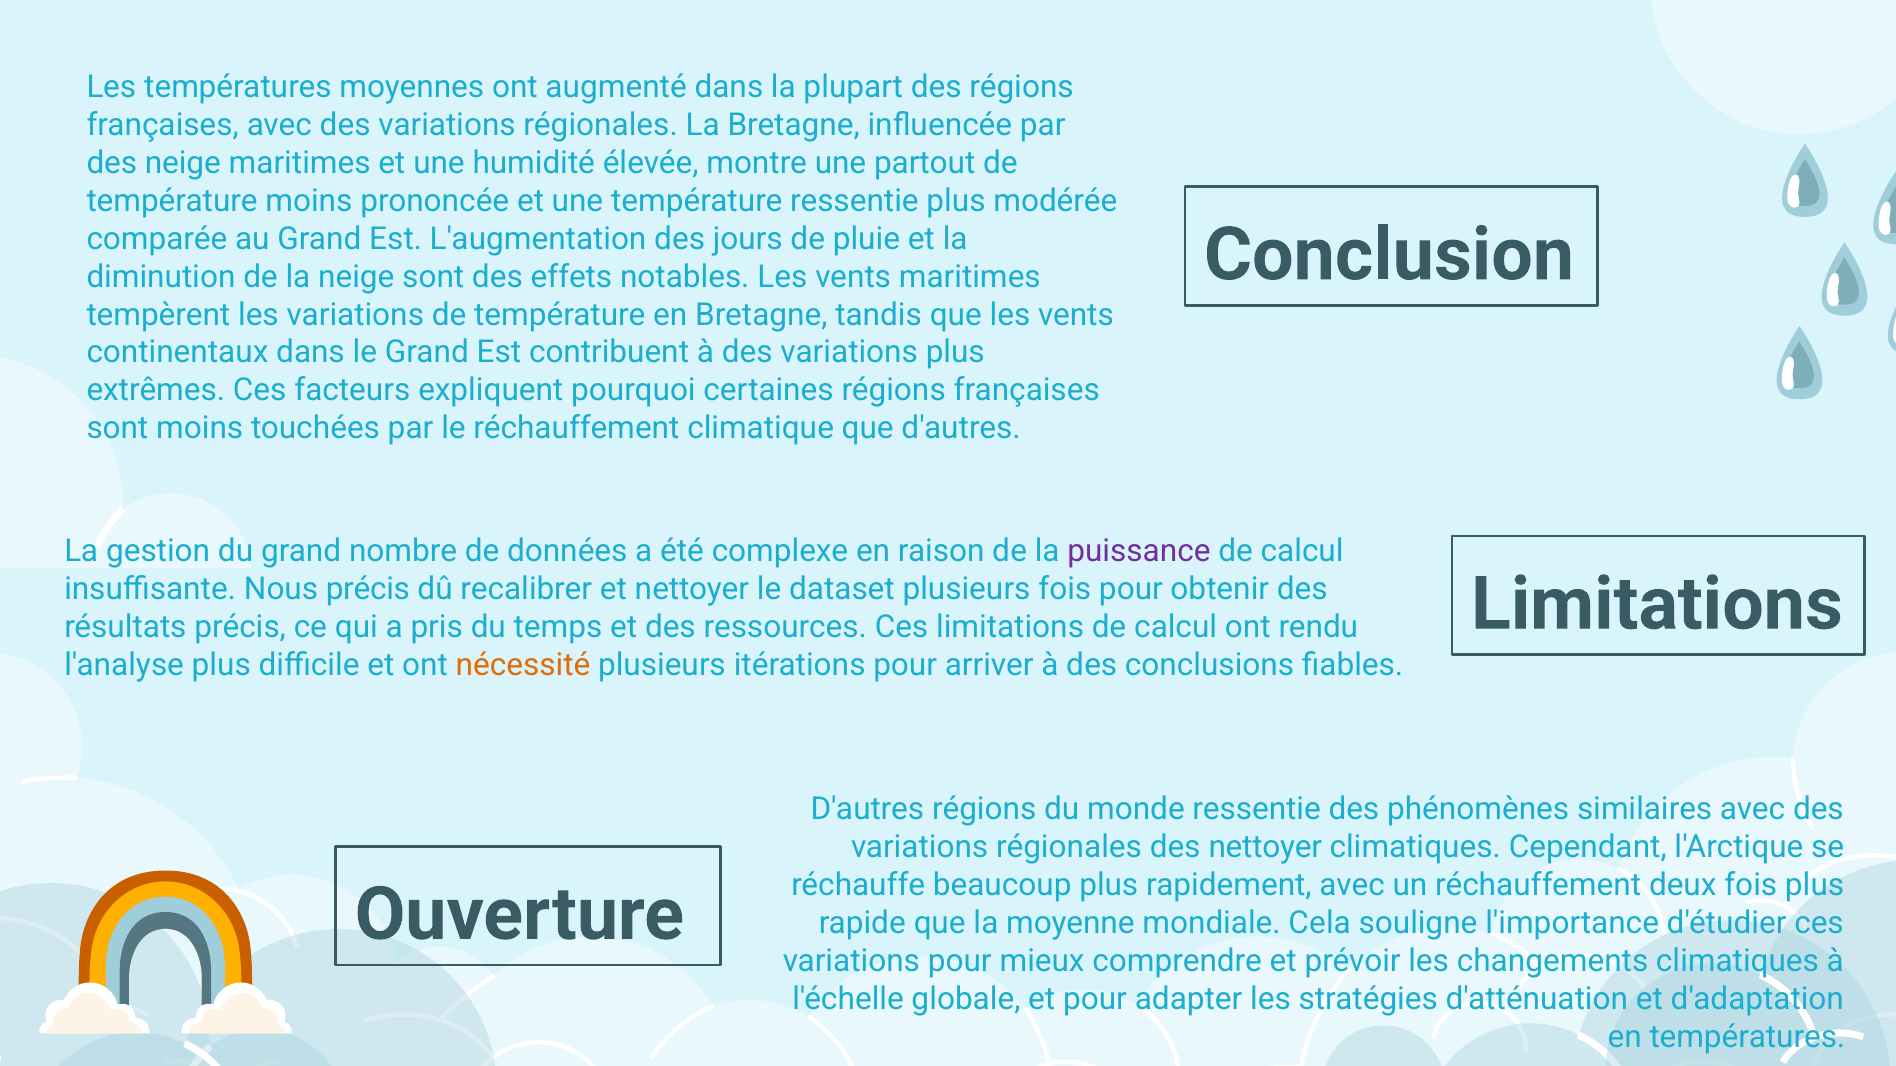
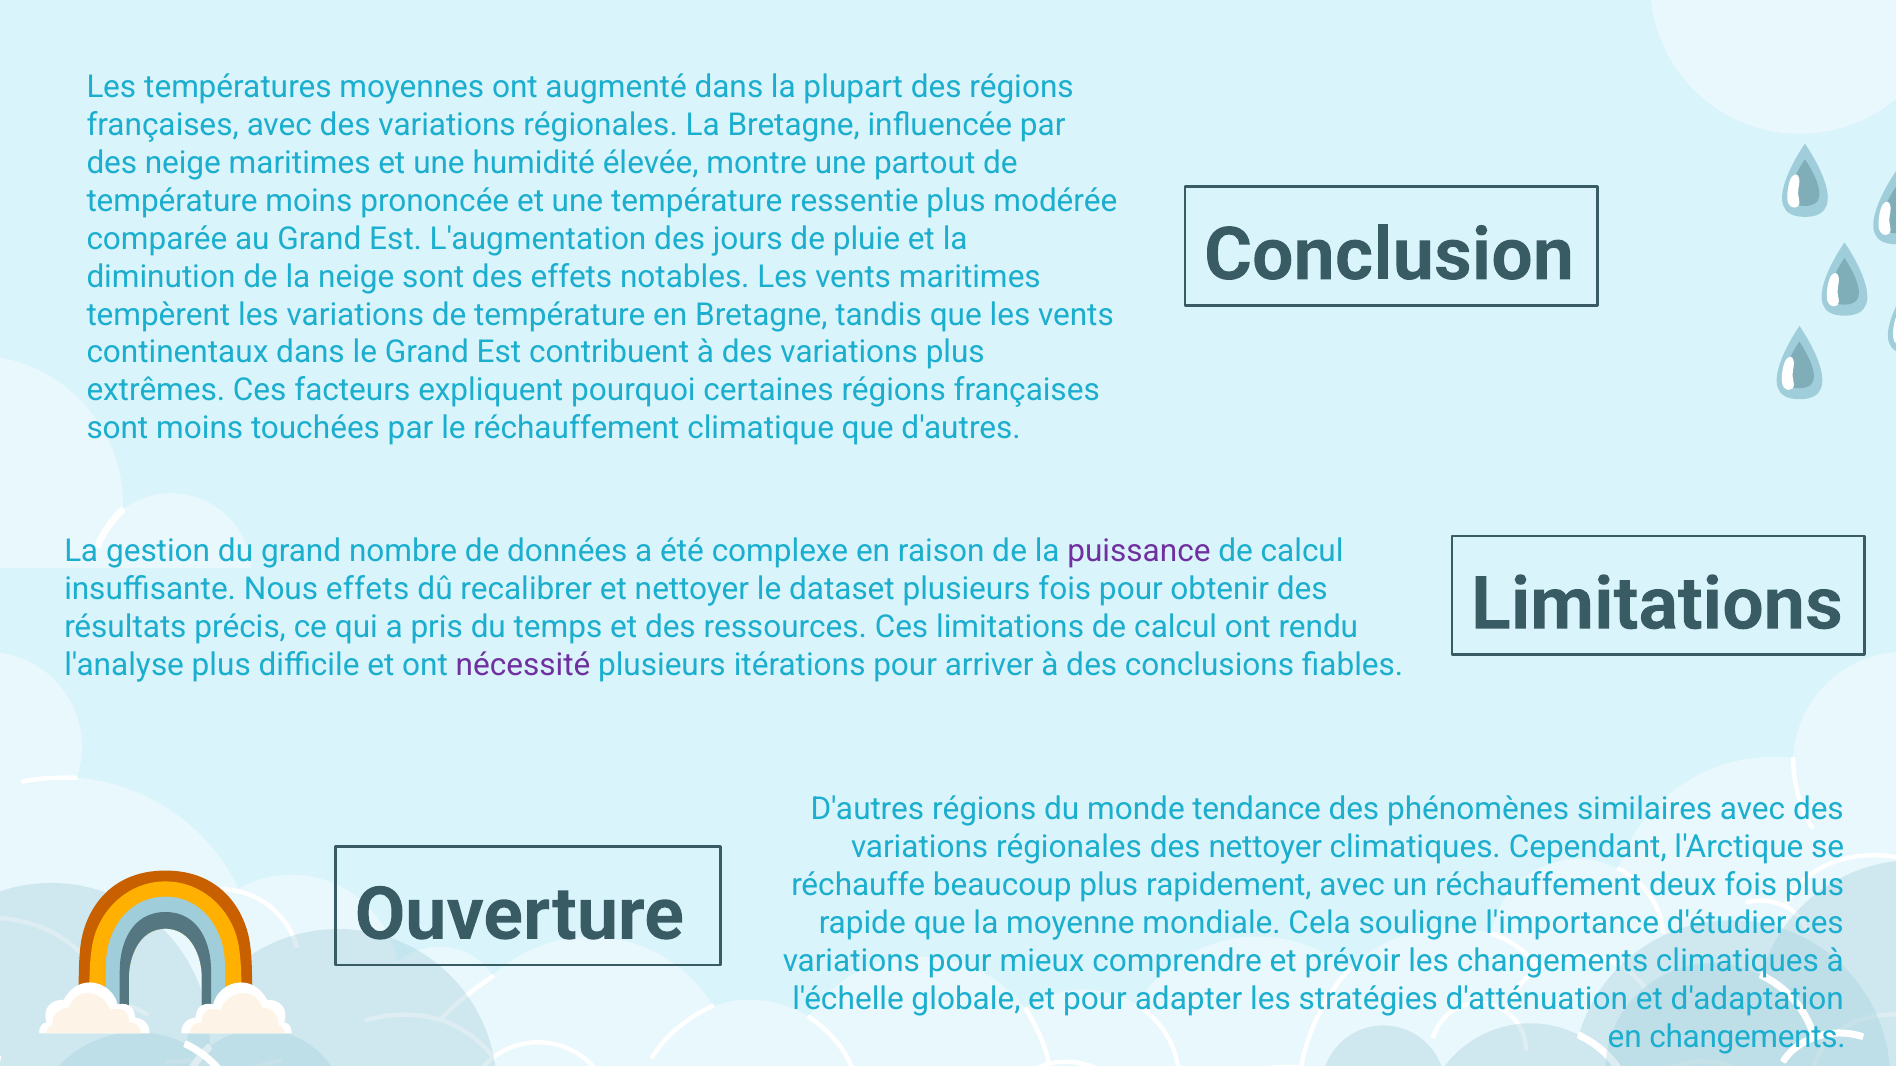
Nous précis: précis -> effets
nécessité colour: orange -> purple
monde ressentie: ressentie -> tendance
en températures: températures -> changements
